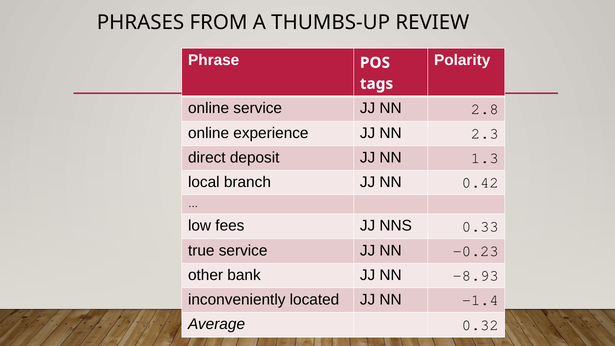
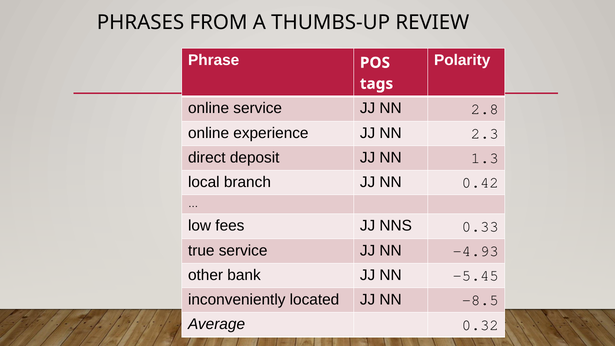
-0.23: -0.23 -> -4.93
-8.93: -8.93 -> -5.45
-1.4: -1.4 -> -8.5
